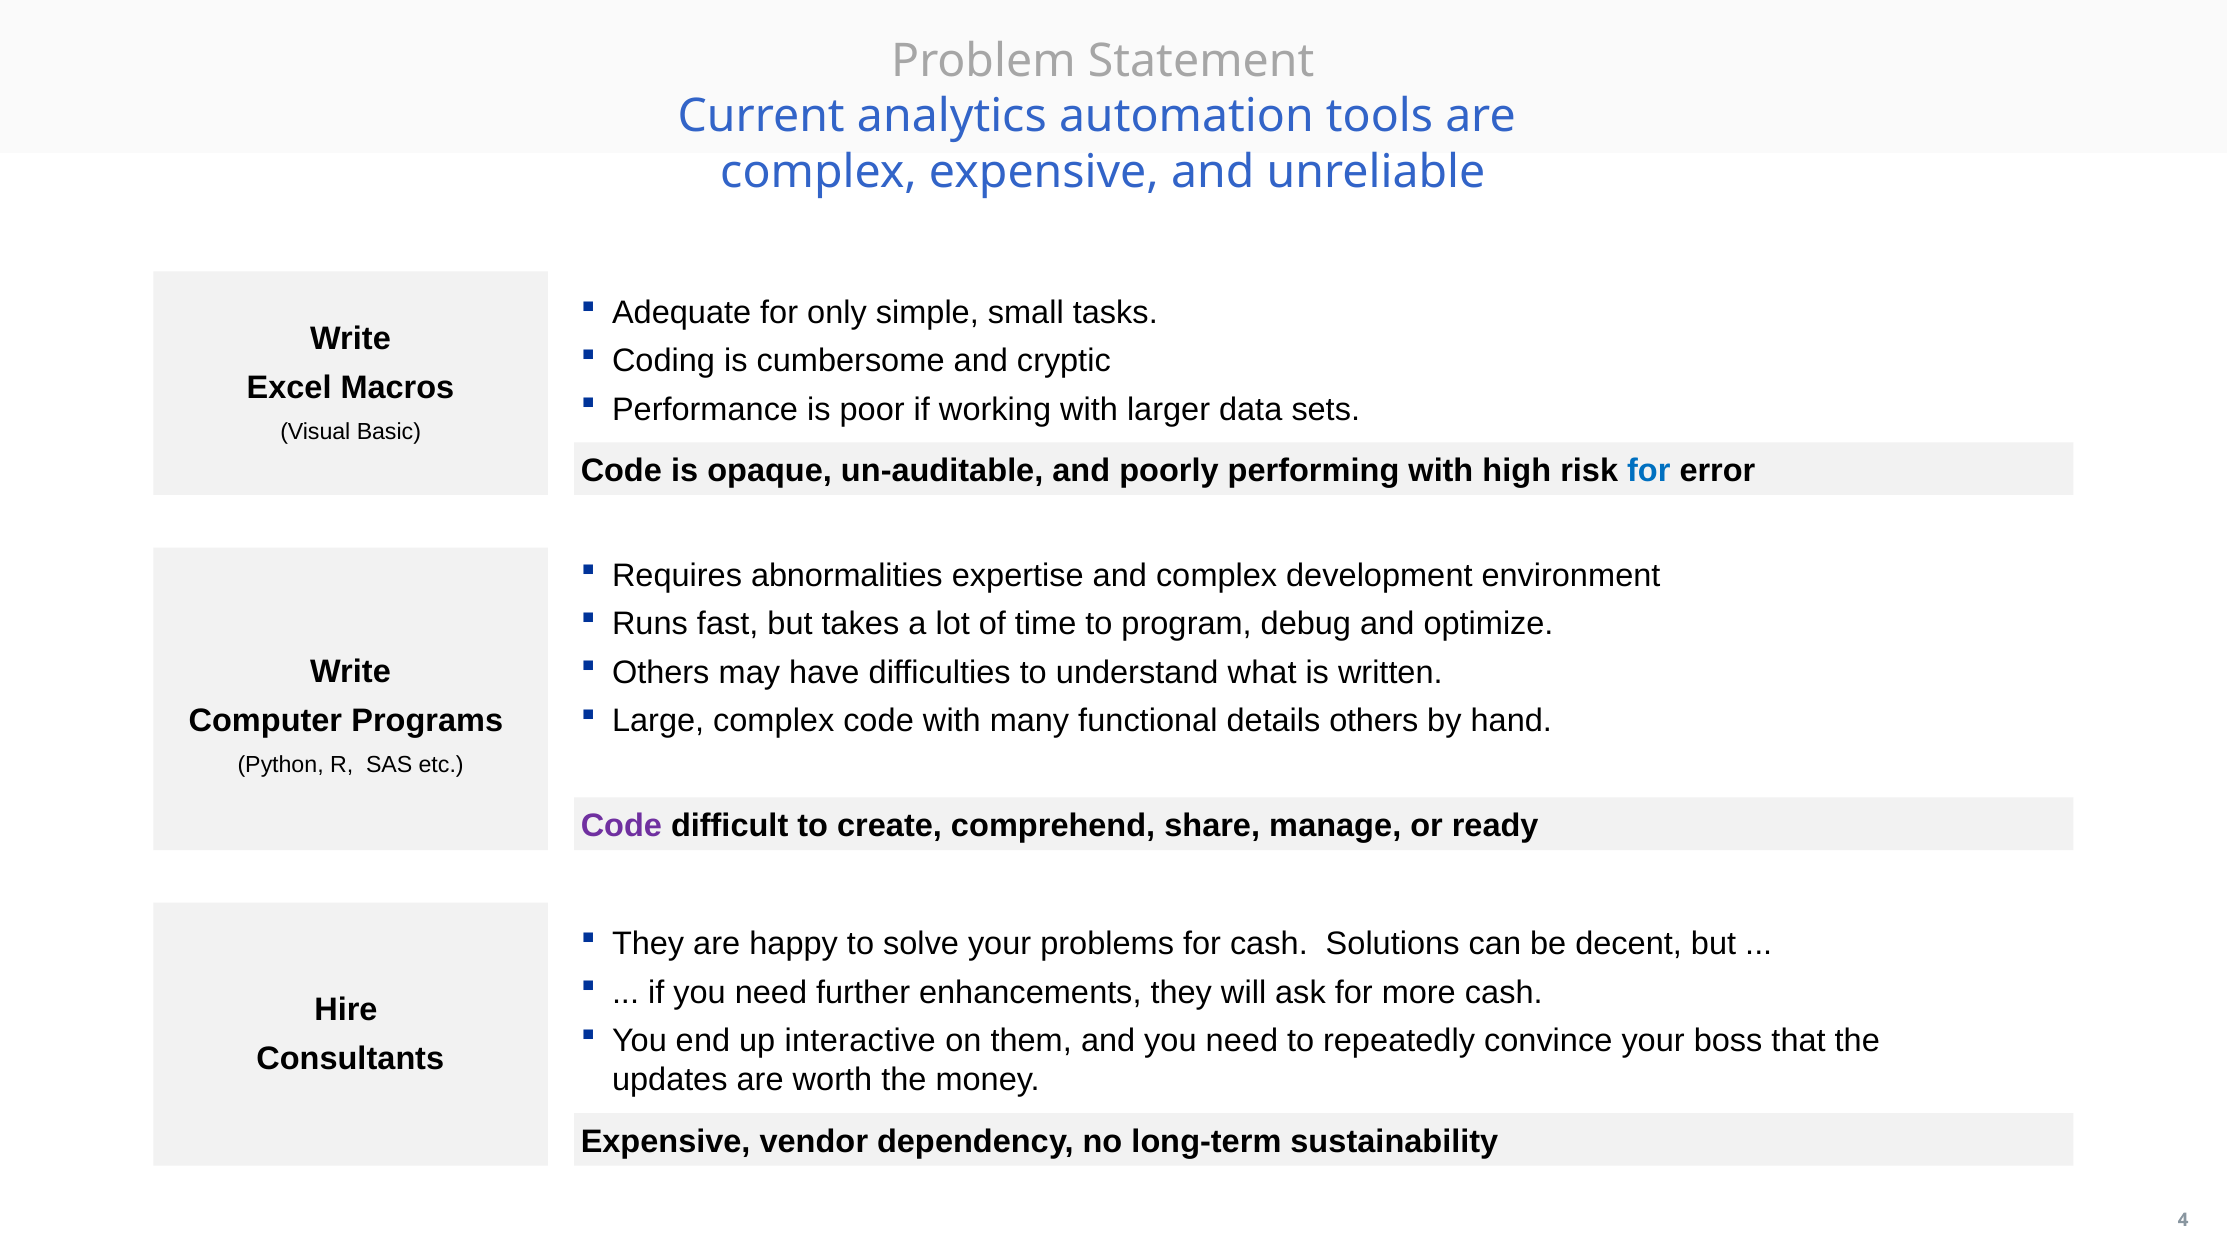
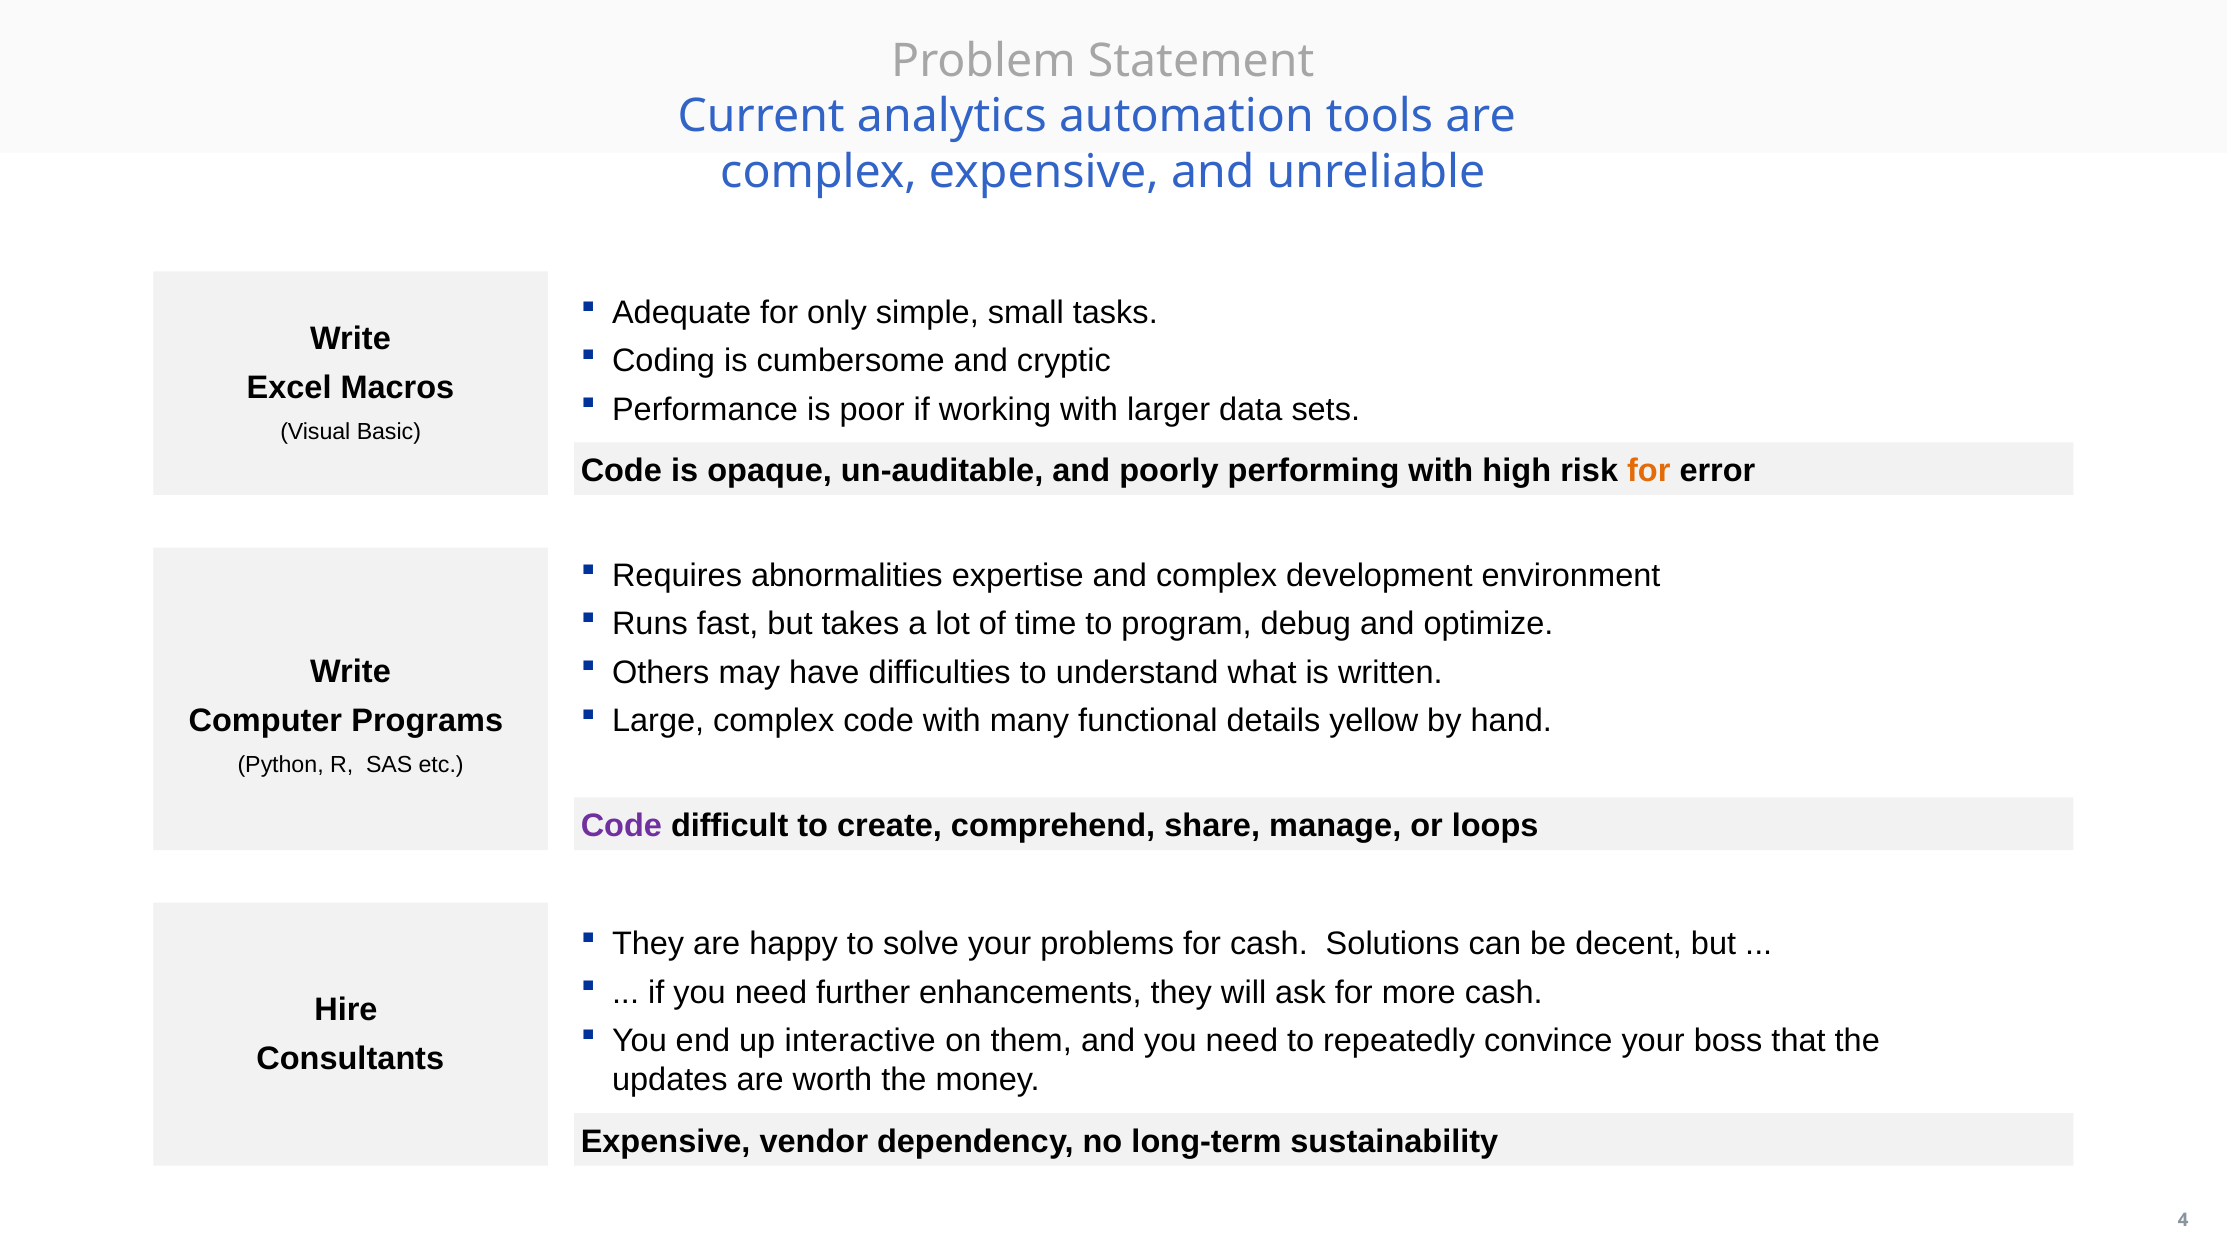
for at (1649, 470) colour: blue -> orange
details others: others -> yellow
ready: ready -> loops
